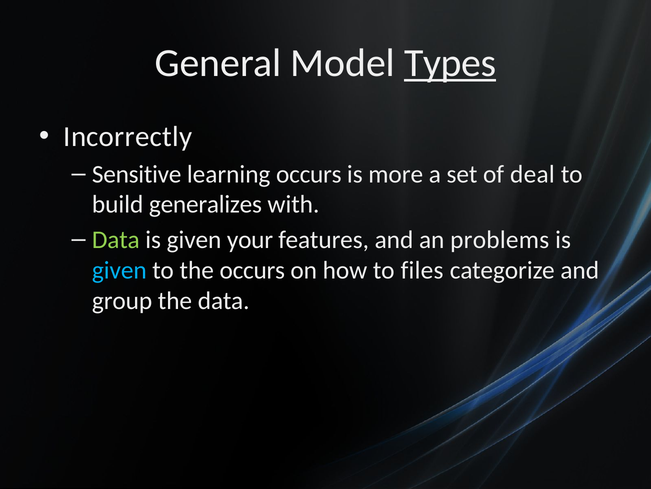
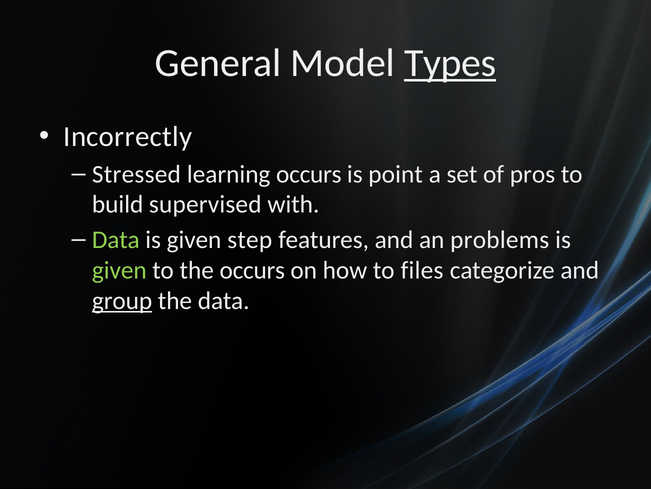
Sensitive: Sensitive -> Stressed
more: more -> point
deal: deal -> pros
generalizes: generalizes -> supervised
your: your -> step
given at (119, 270) colour: light blue -> light green
group underline: none -> present
